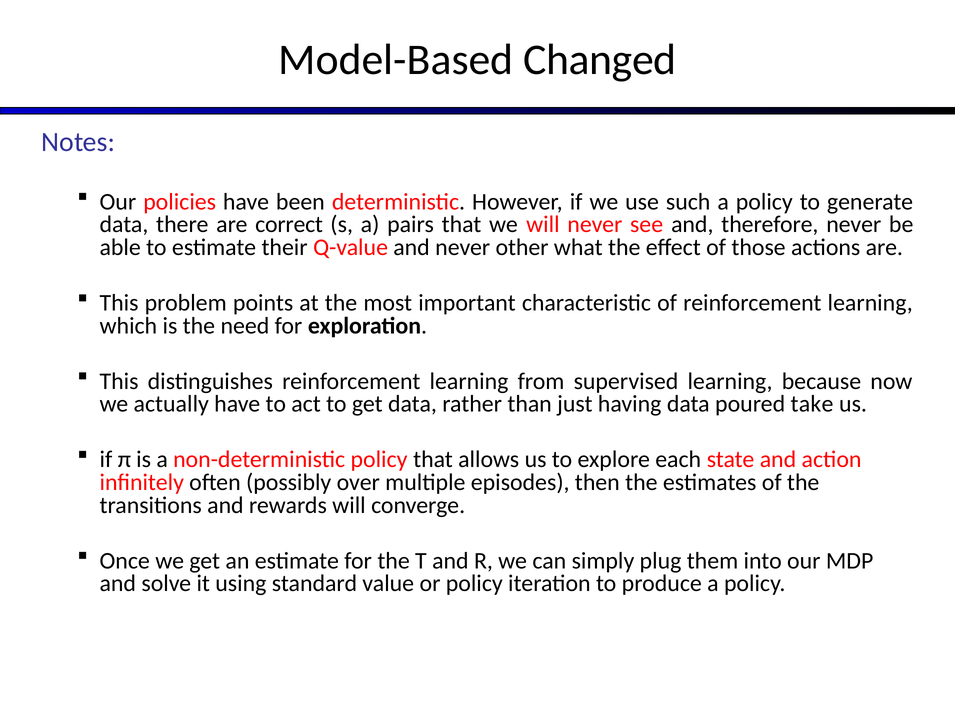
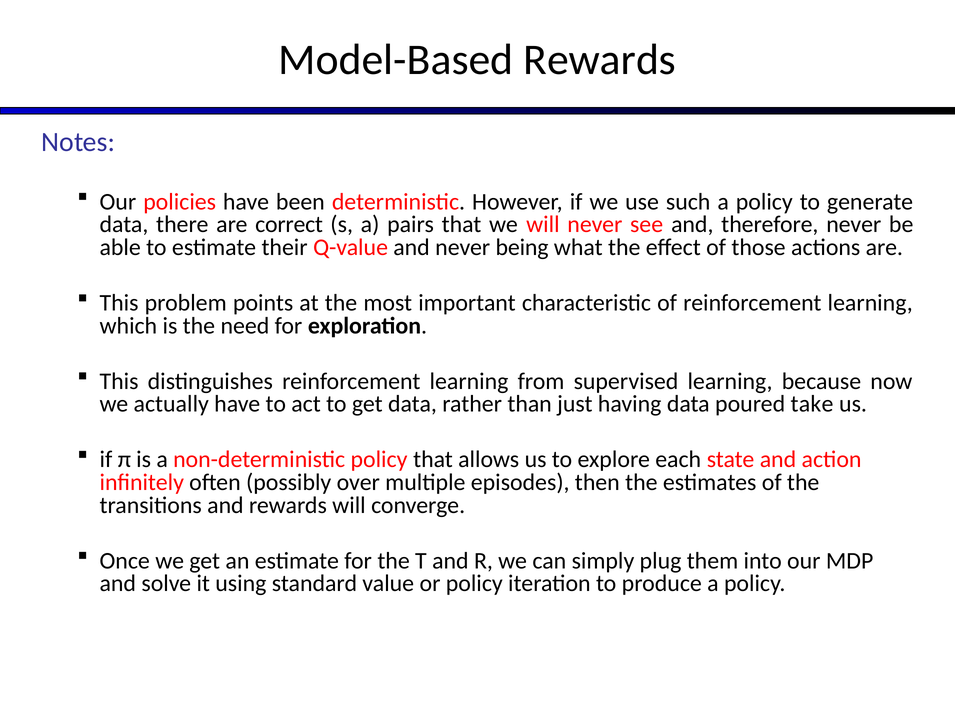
Model-Based Changed: Changed -> Rewards
other: other -> being
